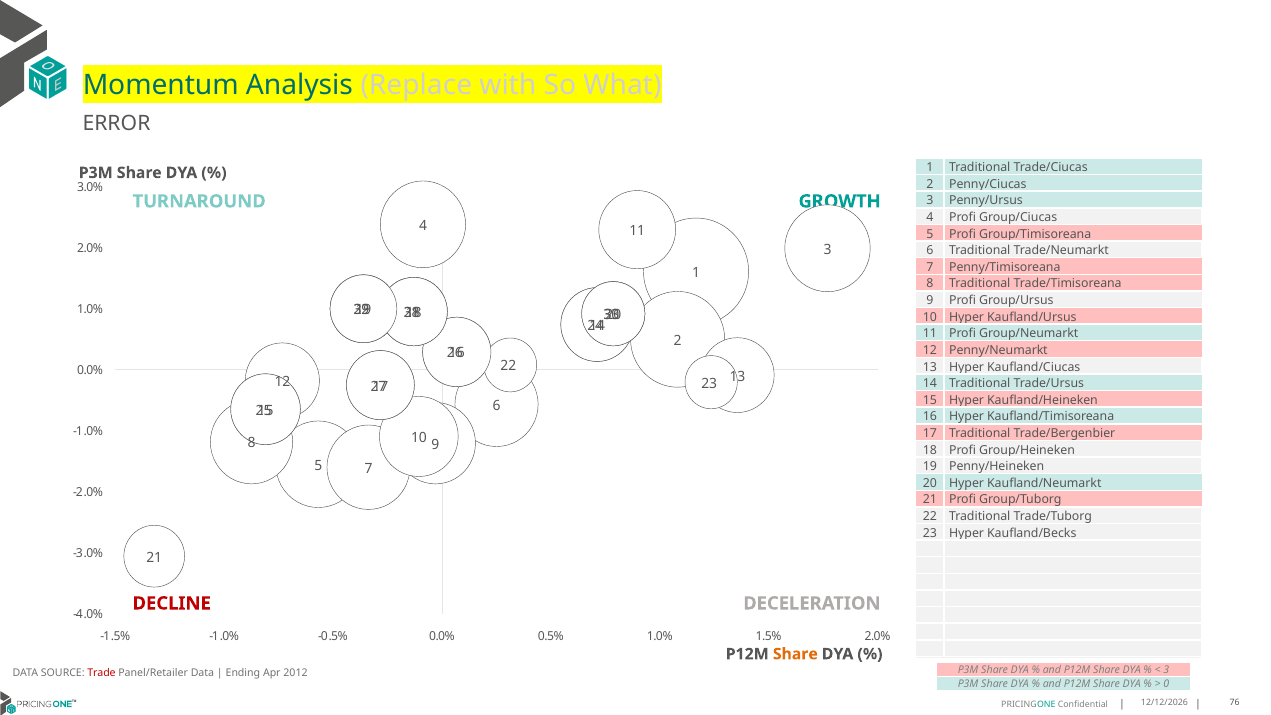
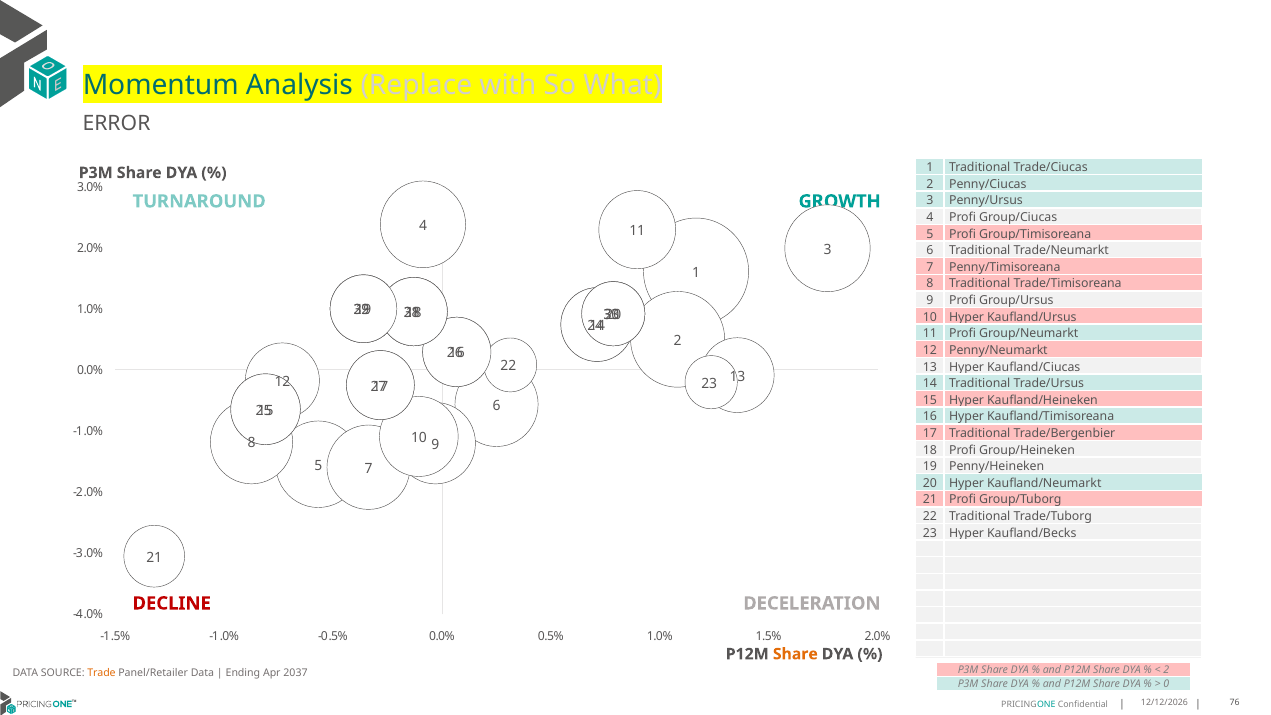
3 at (1166, 670): 3 -> 2
Trade colour: red -> orange
2012: 2012 -> 2037
